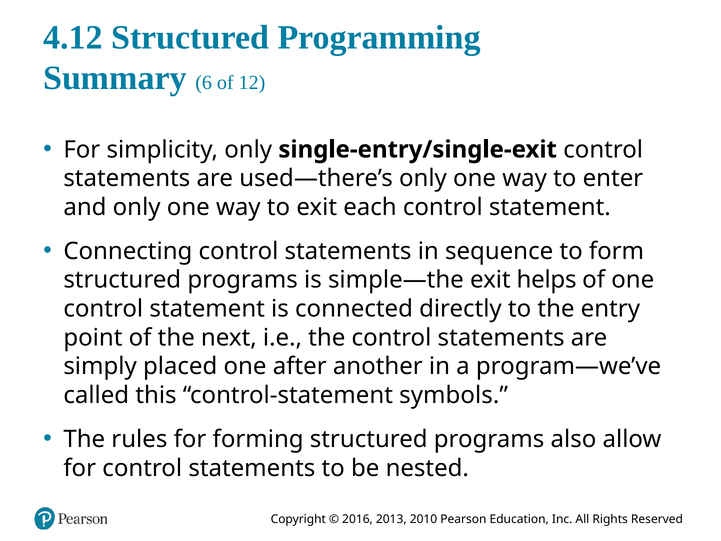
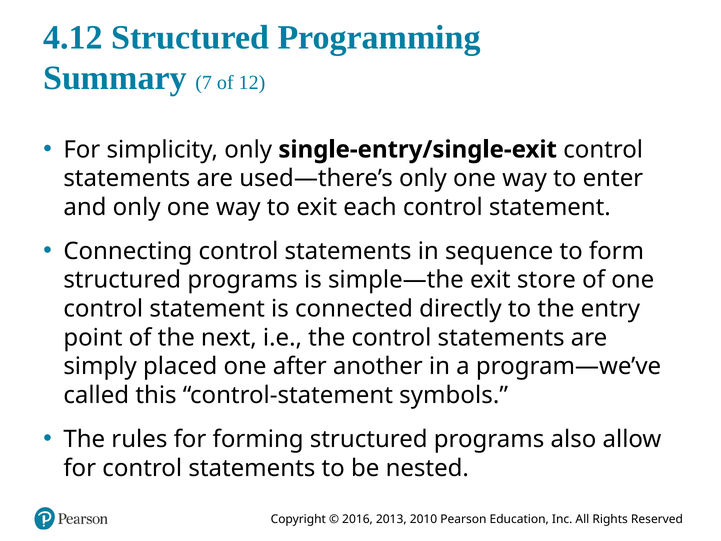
6: 6 -> 7
helps: helps -> store
